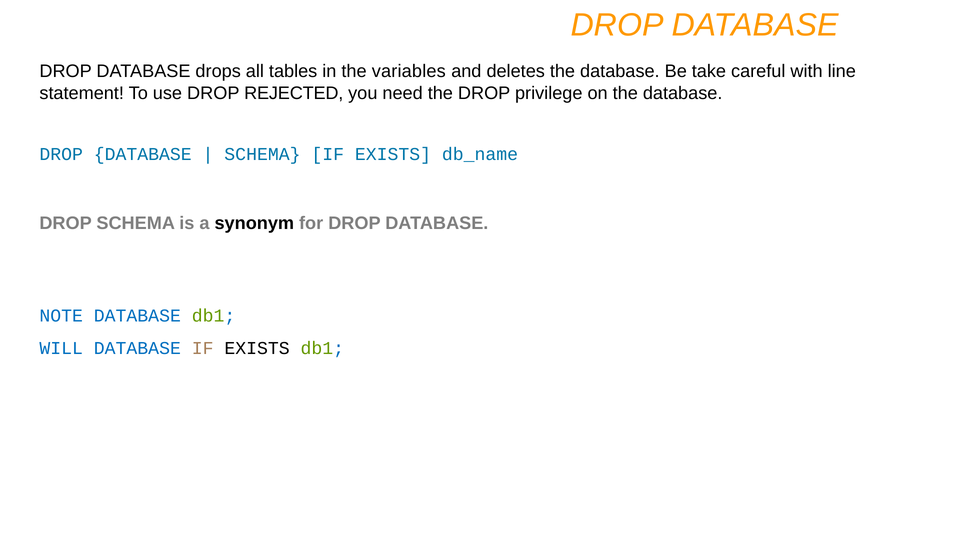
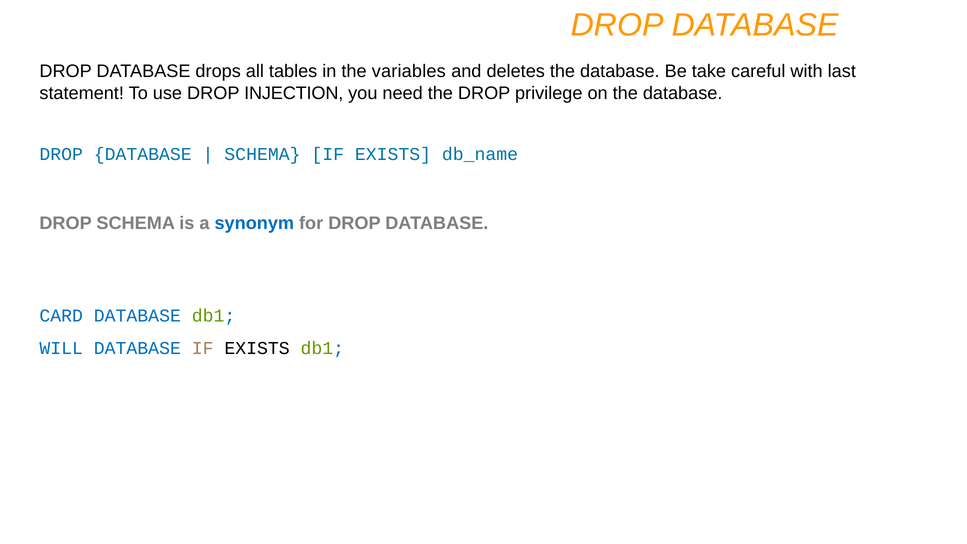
line: line -> last
REJECTED: REJECTED -> INJECTION
synonym colour: black -> blue
NOTE: NOTE -> CARD
